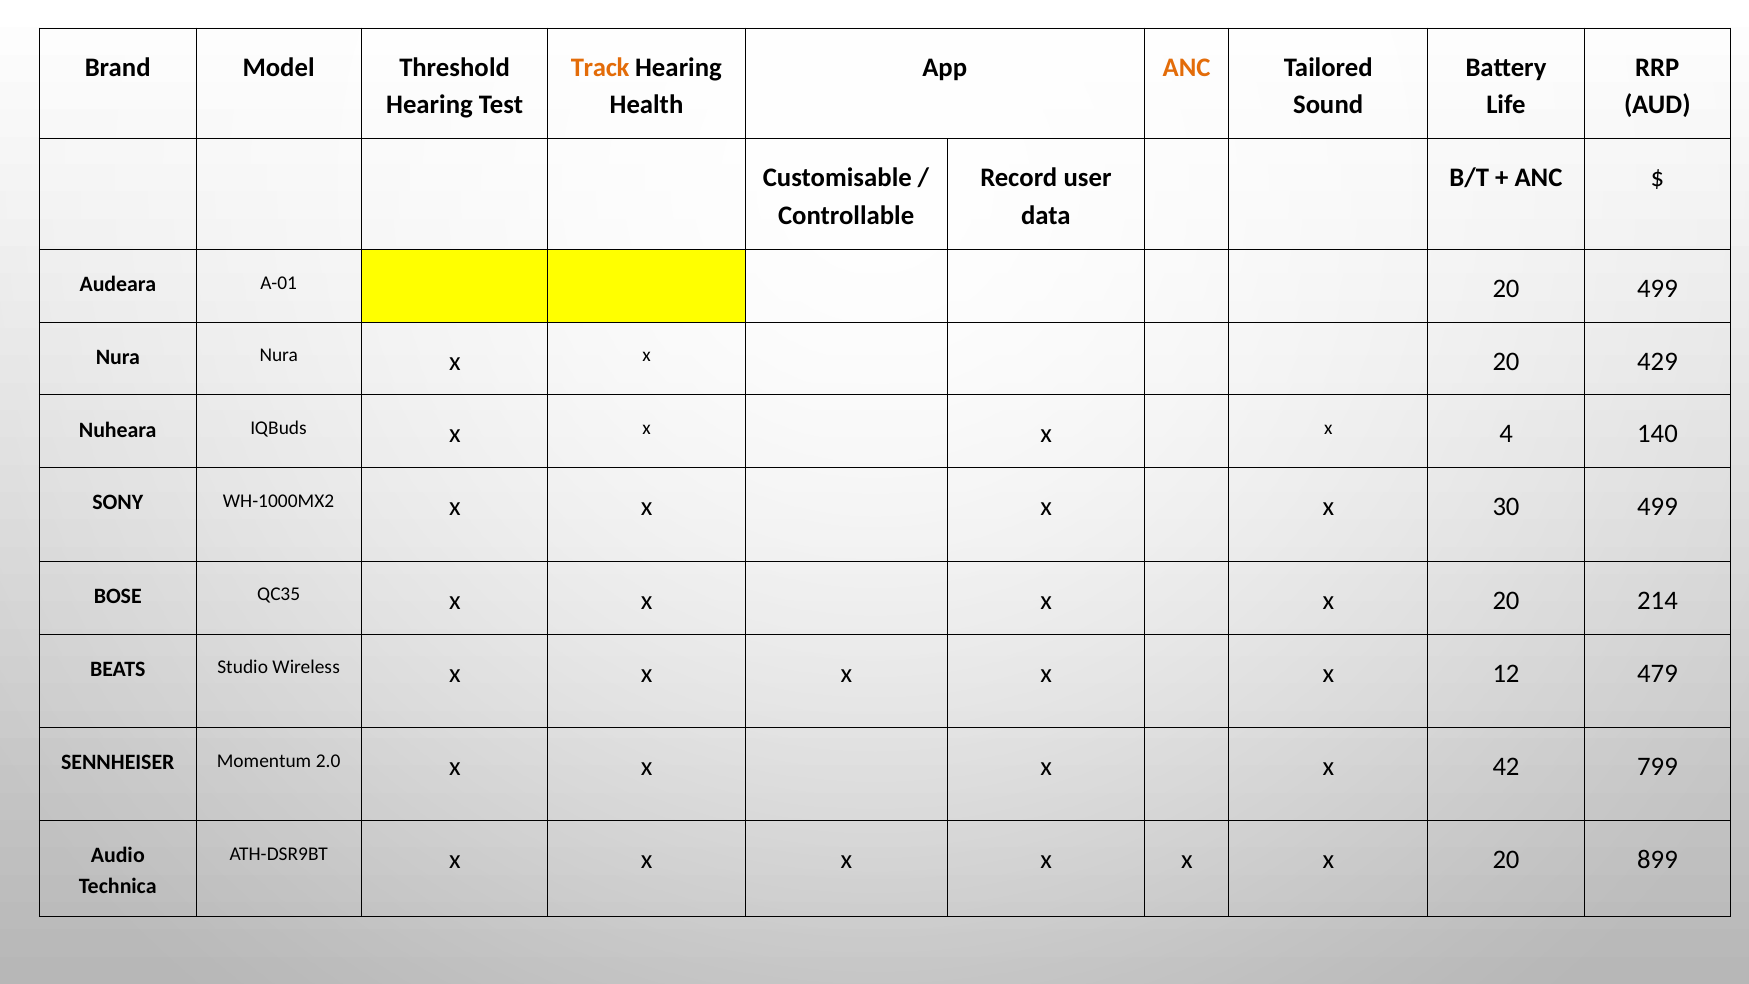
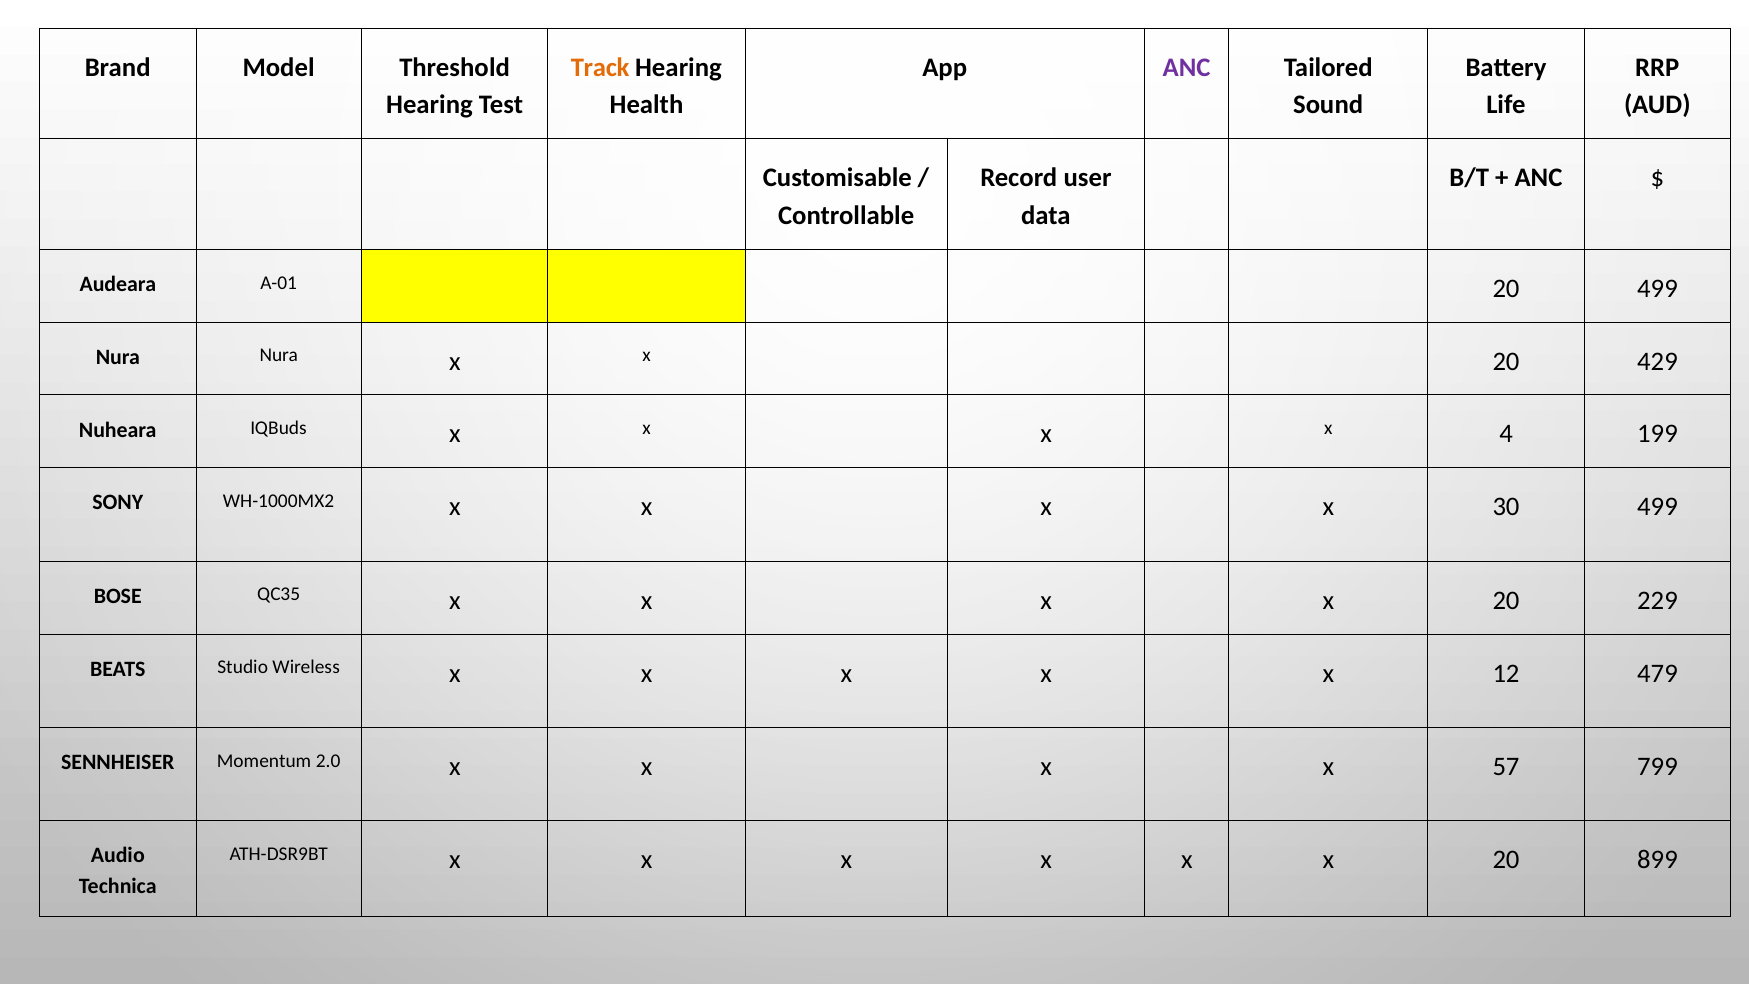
ANC at (1187, 67) colour: orange -> purple
140: 140 -> 199
214: 214 -> 229
42: 42 -> 57
